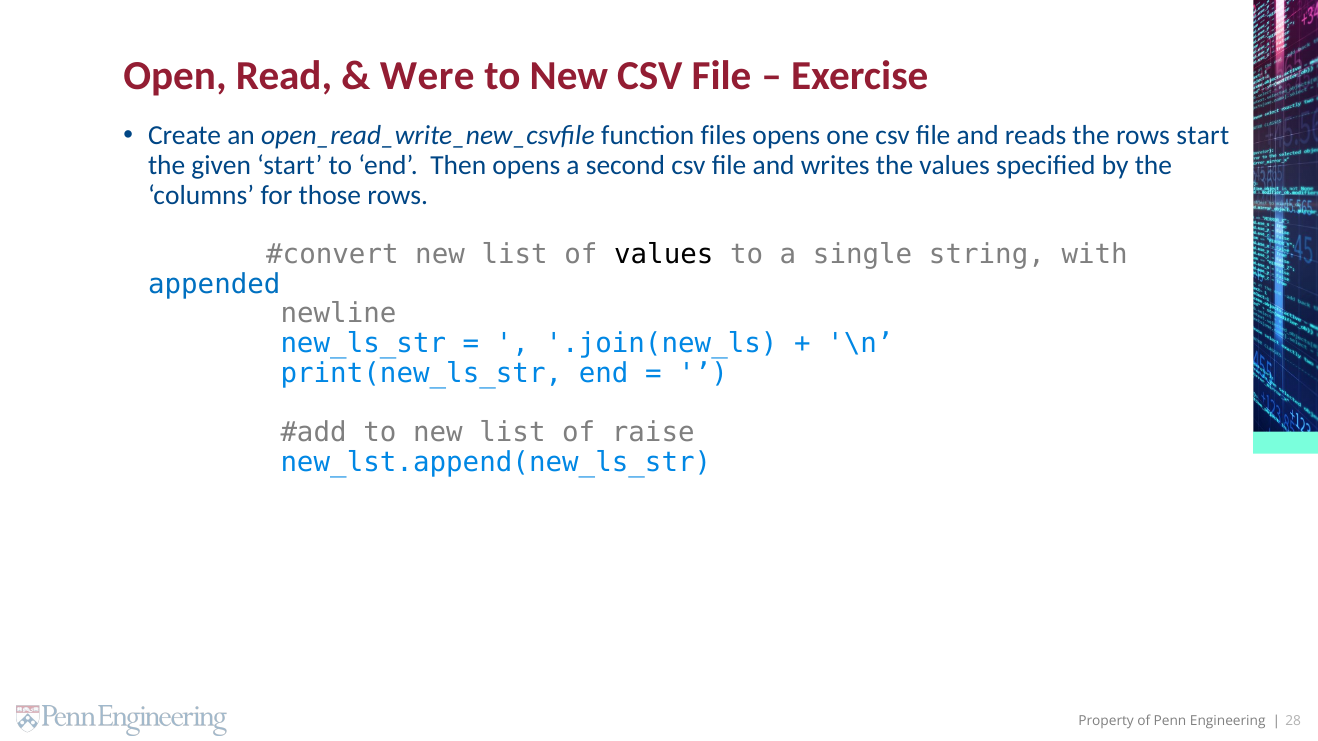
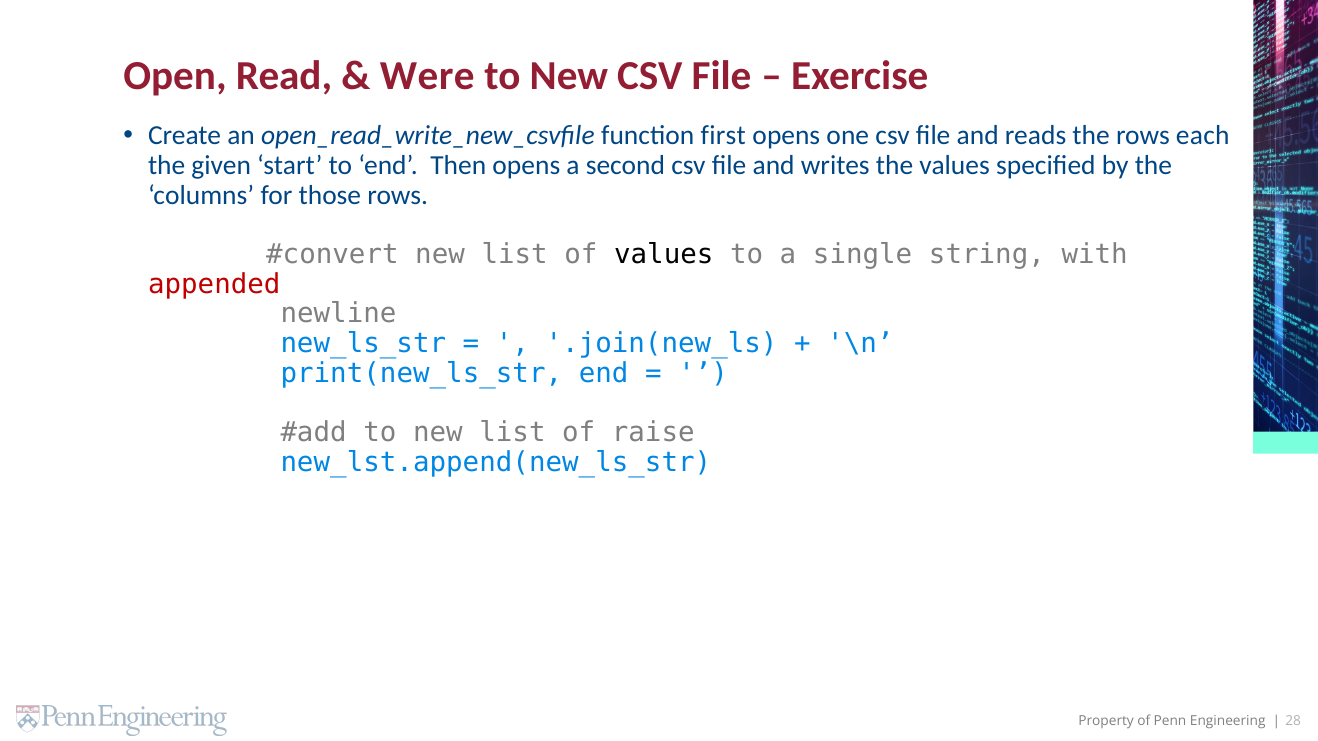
files: files -> first
rows start: start -> each
appended colour: blue -> red
